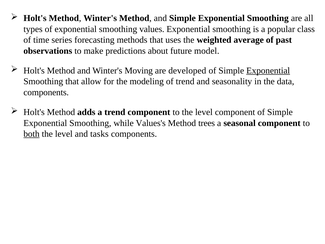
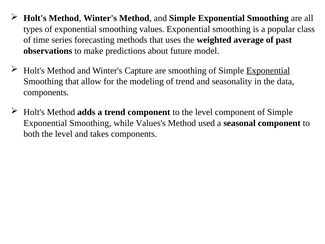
Moving: Moving -> Capture
are developed: developed -> smoothing
trees: trees -> used
both underline: present -> none
tasks: tasks -> takes
